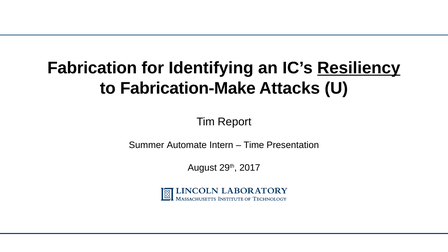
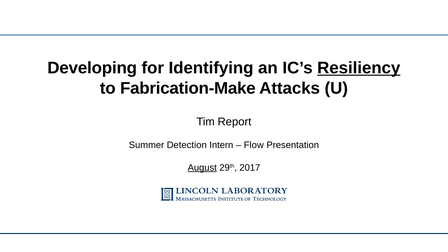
Fabrication: Fabrication -> Developing
Automate: Automate -> Detection
Time: Time -> Flow
August underline: none -> present
